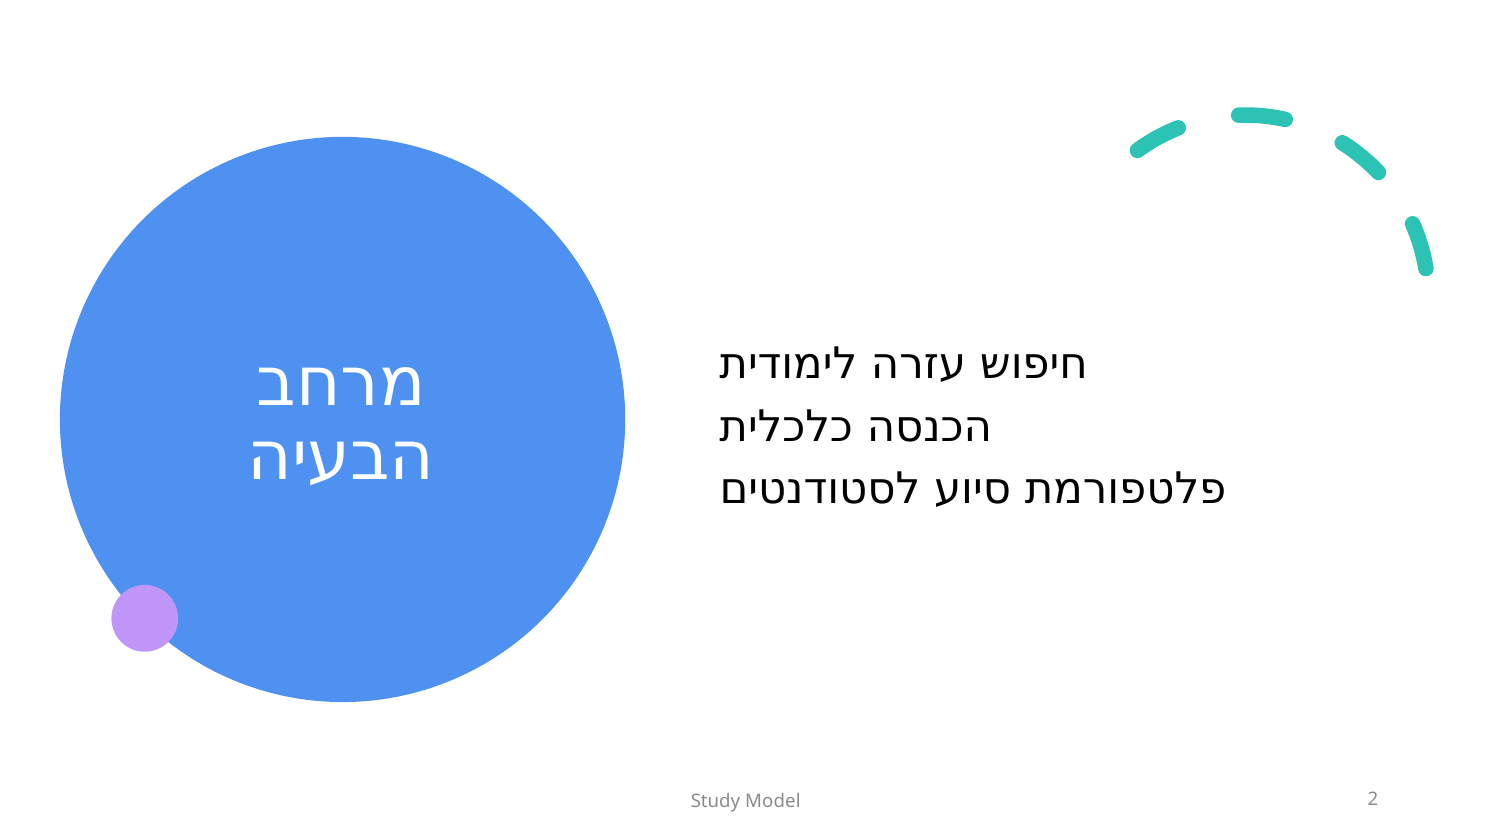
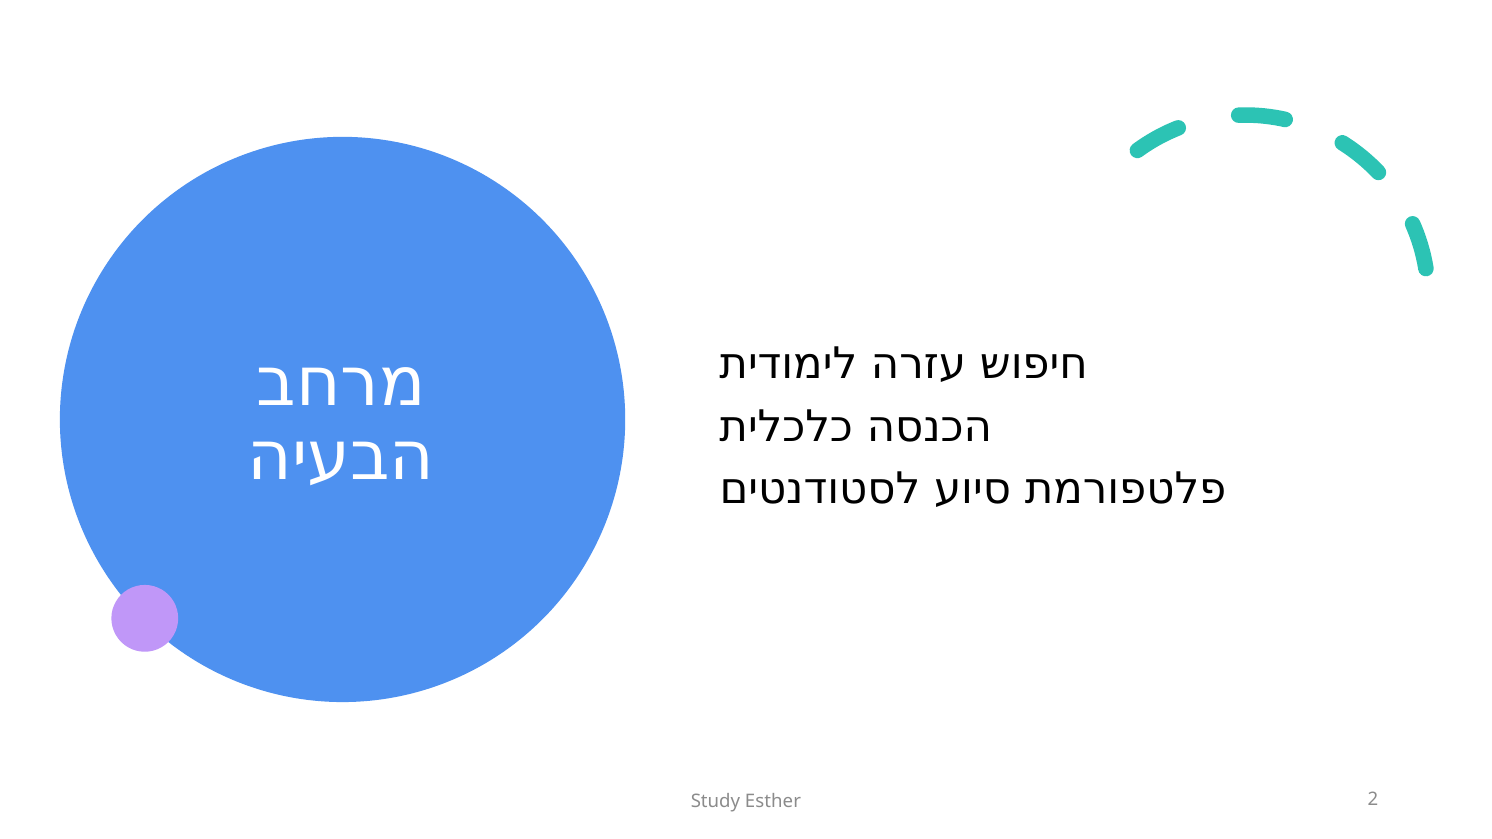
Model: Model -> Esther
